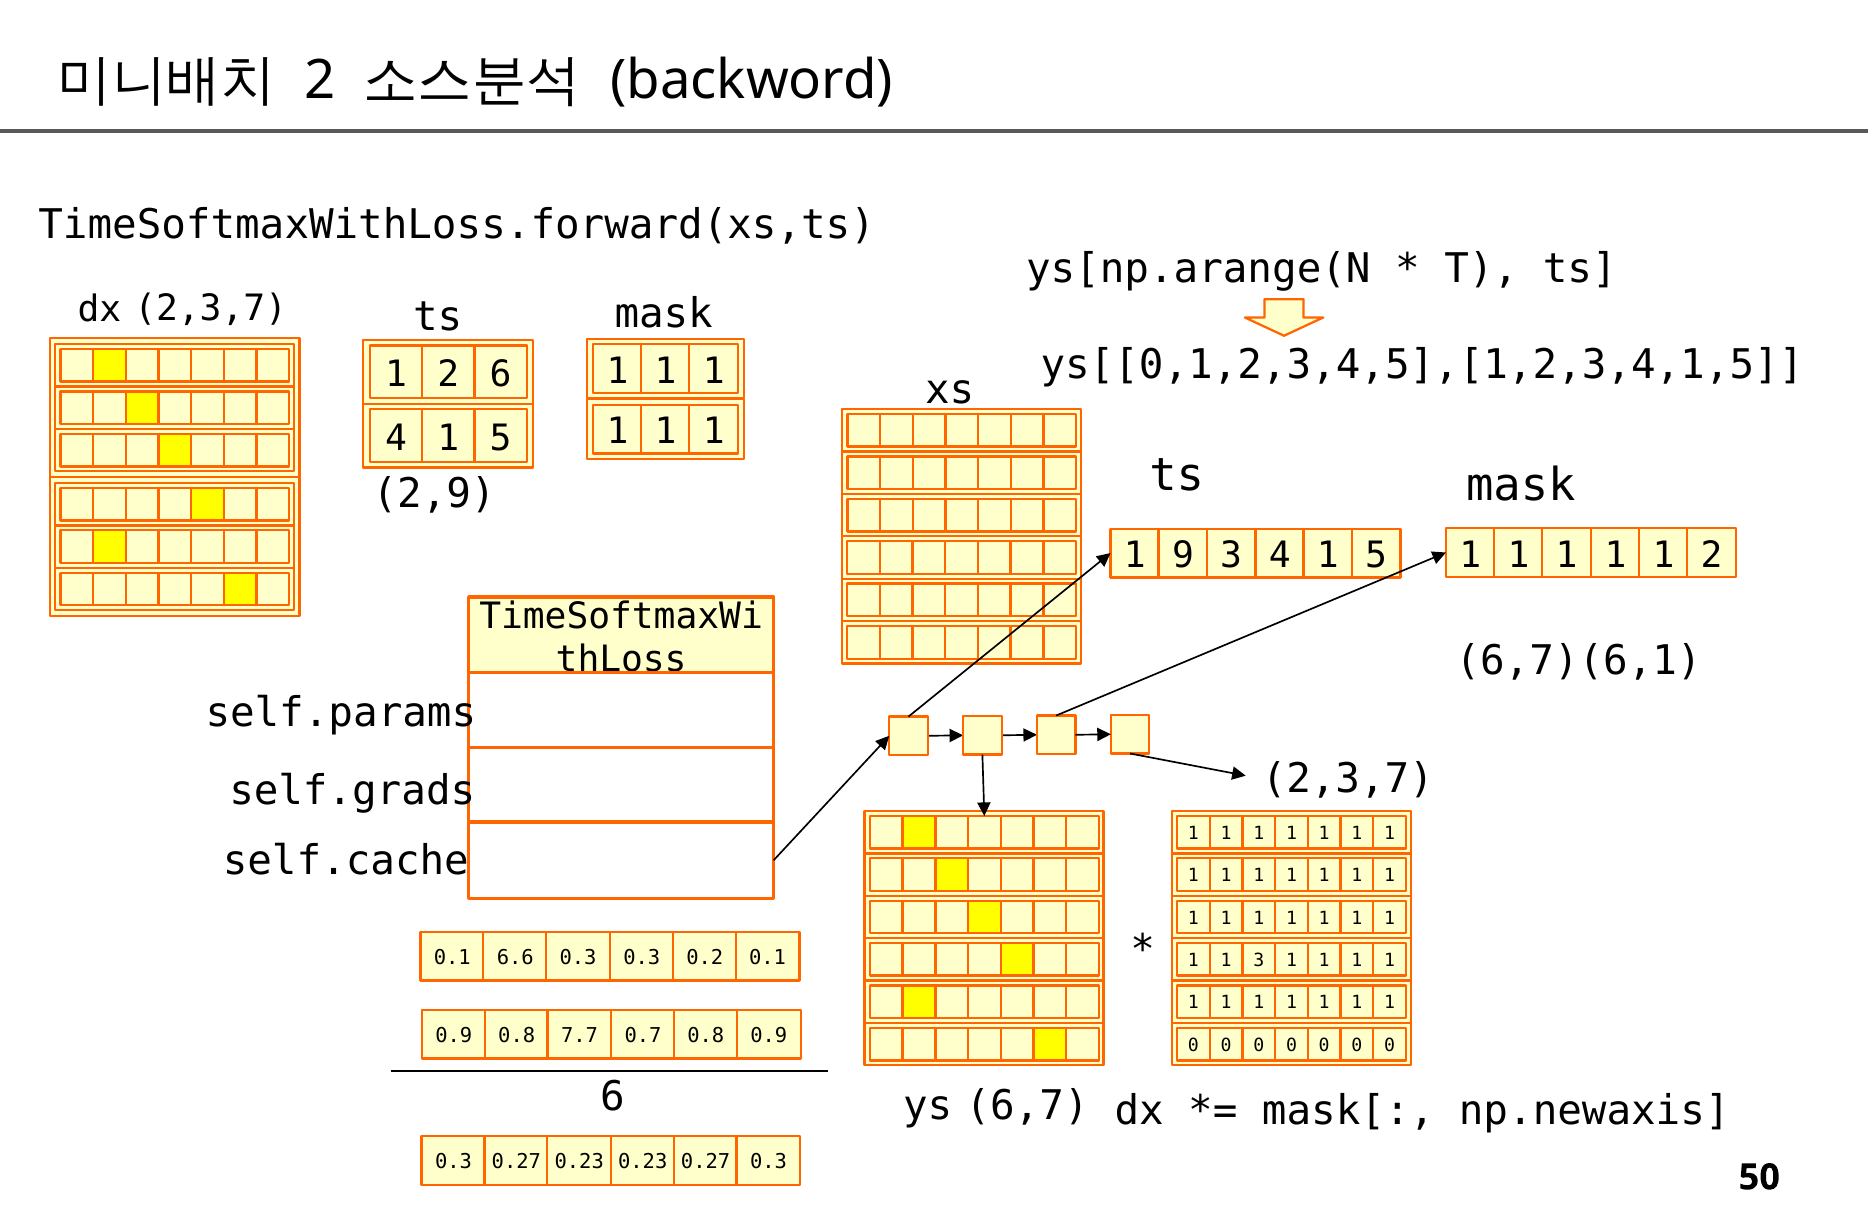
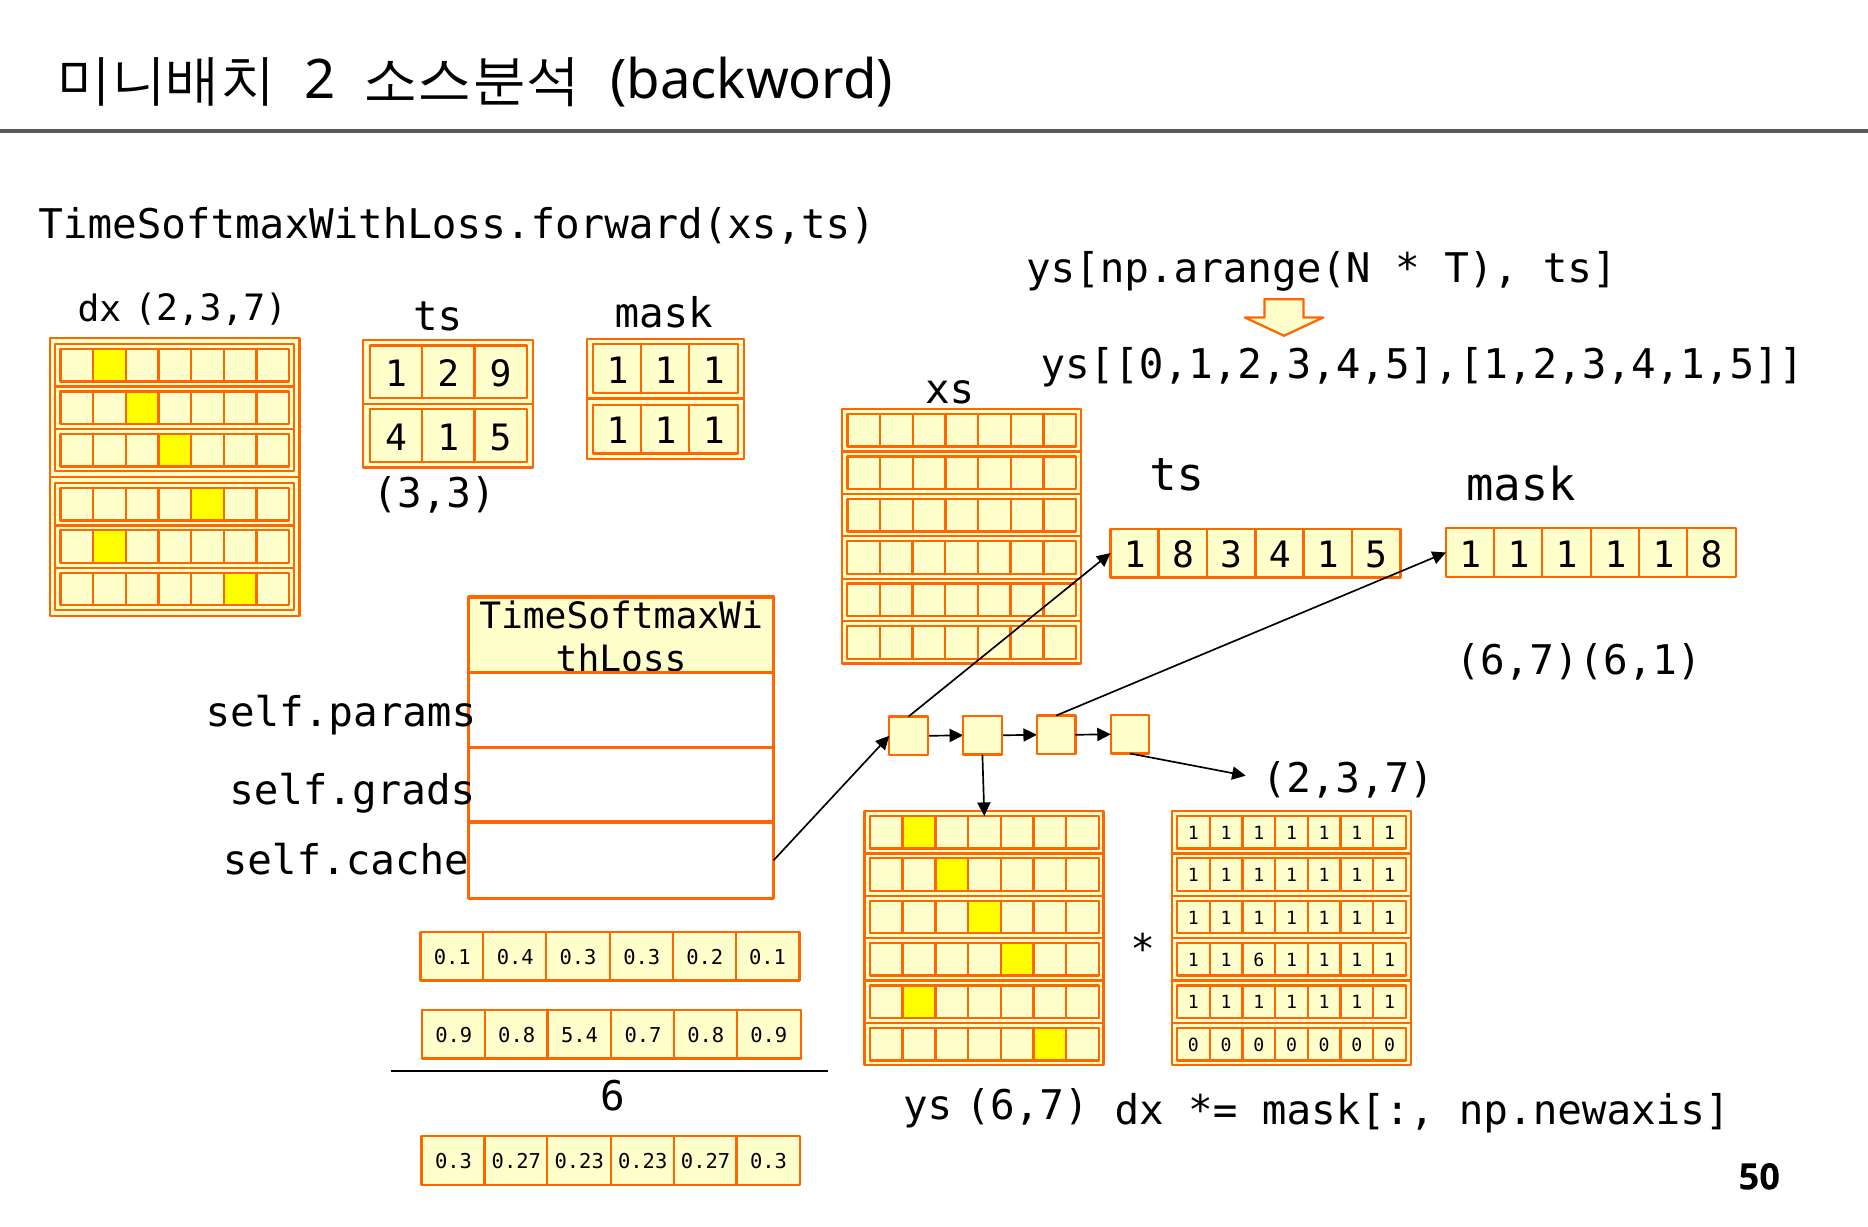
2 6: 6 -> 9
2,9: 2,9 -> 3,3
9 at (1183, 556): 9 -> 8
1 1 2: 2 -> 8
6.6: 6.6 -> 0.4
1 3: 3 -> 6
7.7: 7.7 -> 5.4
